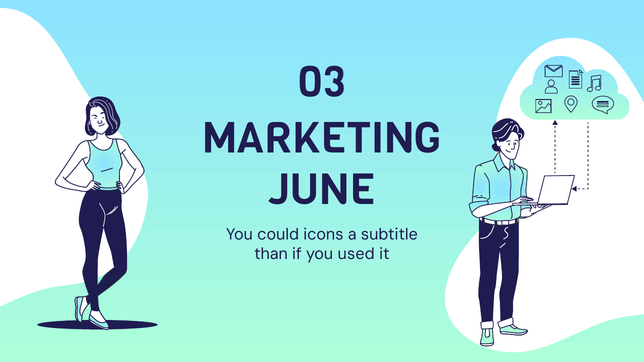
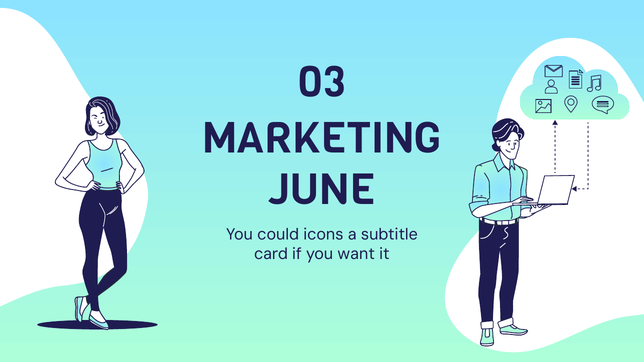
than: than -> card
used: used -> want
